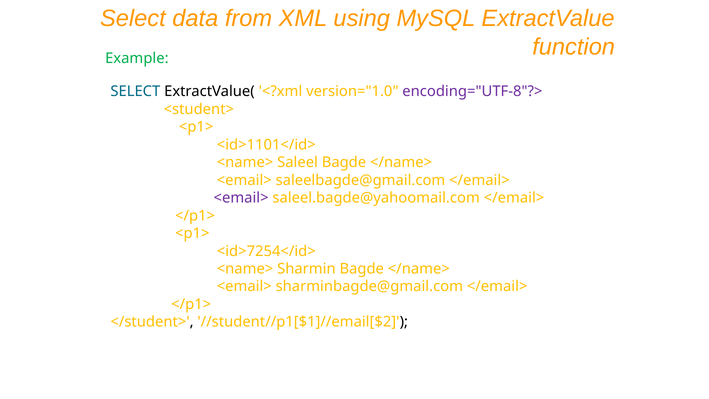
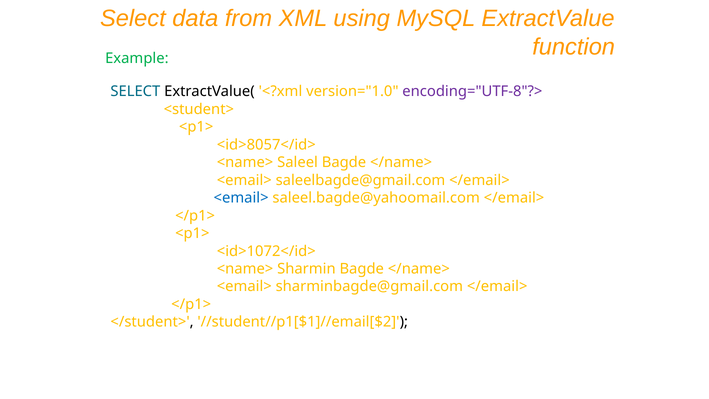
<id>1101</id>: <id>1101</id> -> <id>8057</id>
<email> at (241, 198) colour: purple -> blue
<id>7254</id>: <id>7254</id> -> <id>1072</id>
